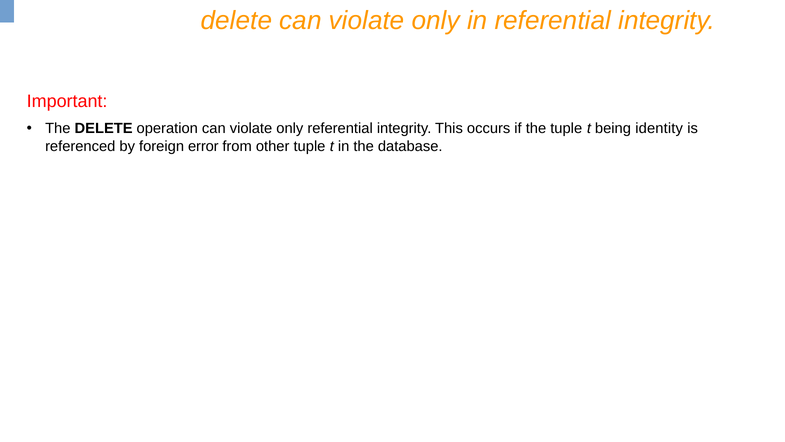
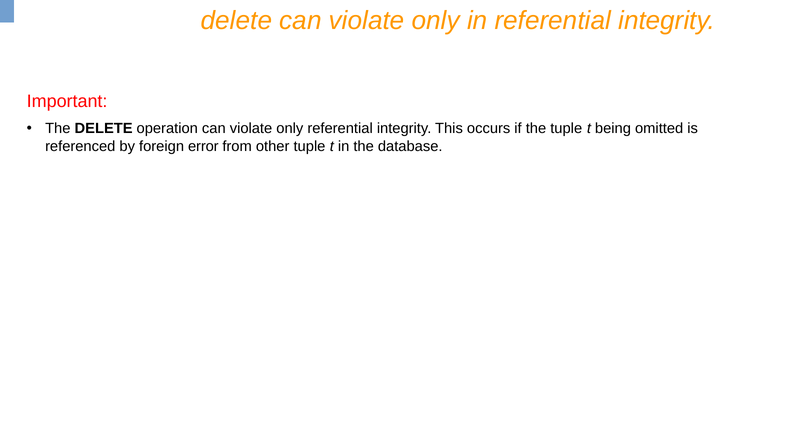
identity: identity -> omitted
